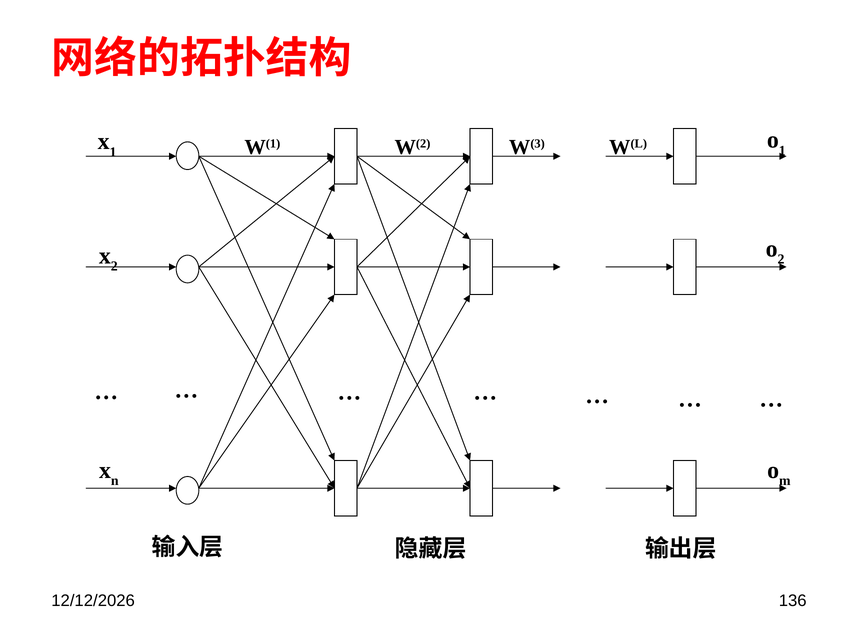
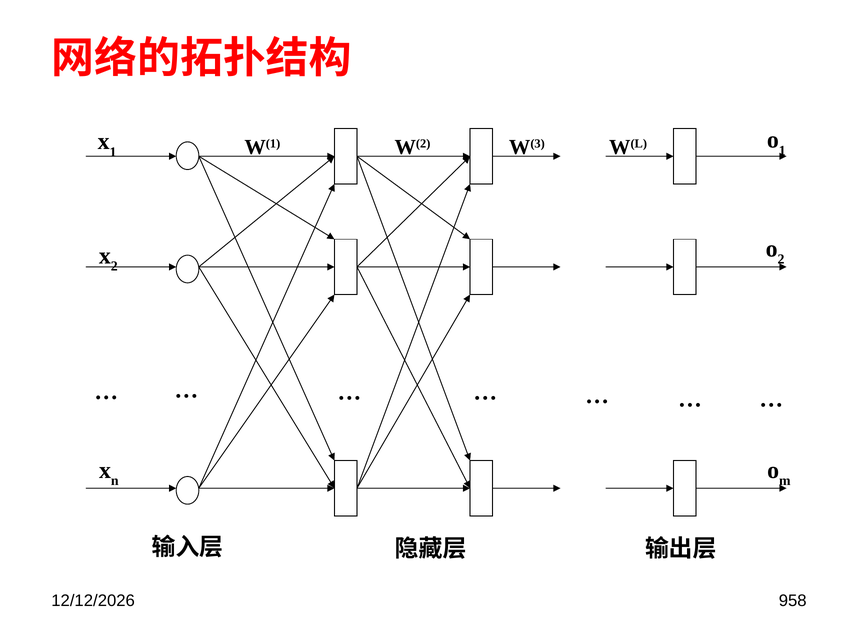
136: 136 -> 958
